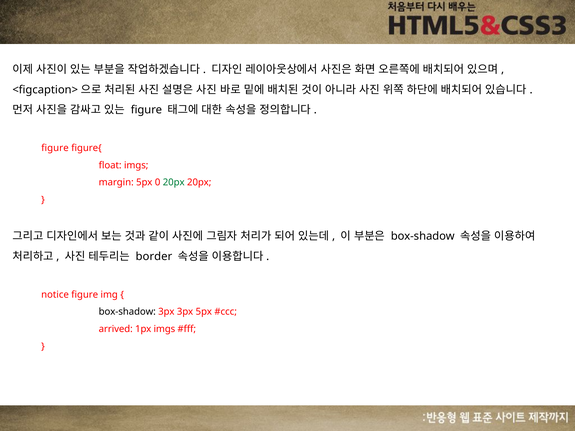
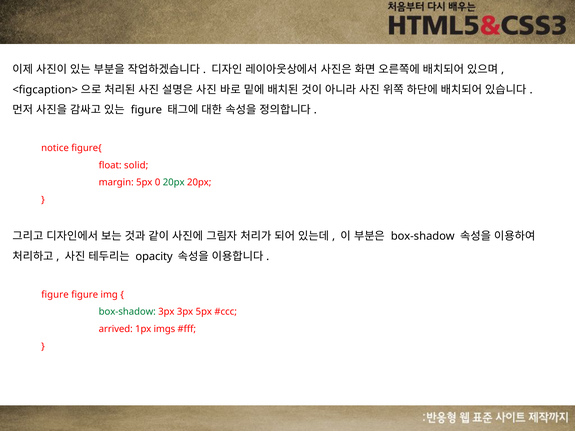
figure at (55, 148): figure -> notice
float imgs: imgs -> solid
border: border -> opacity
notice at (55, 295): notice -> figure
box-shadow at (127, 312) colour: black -> green
